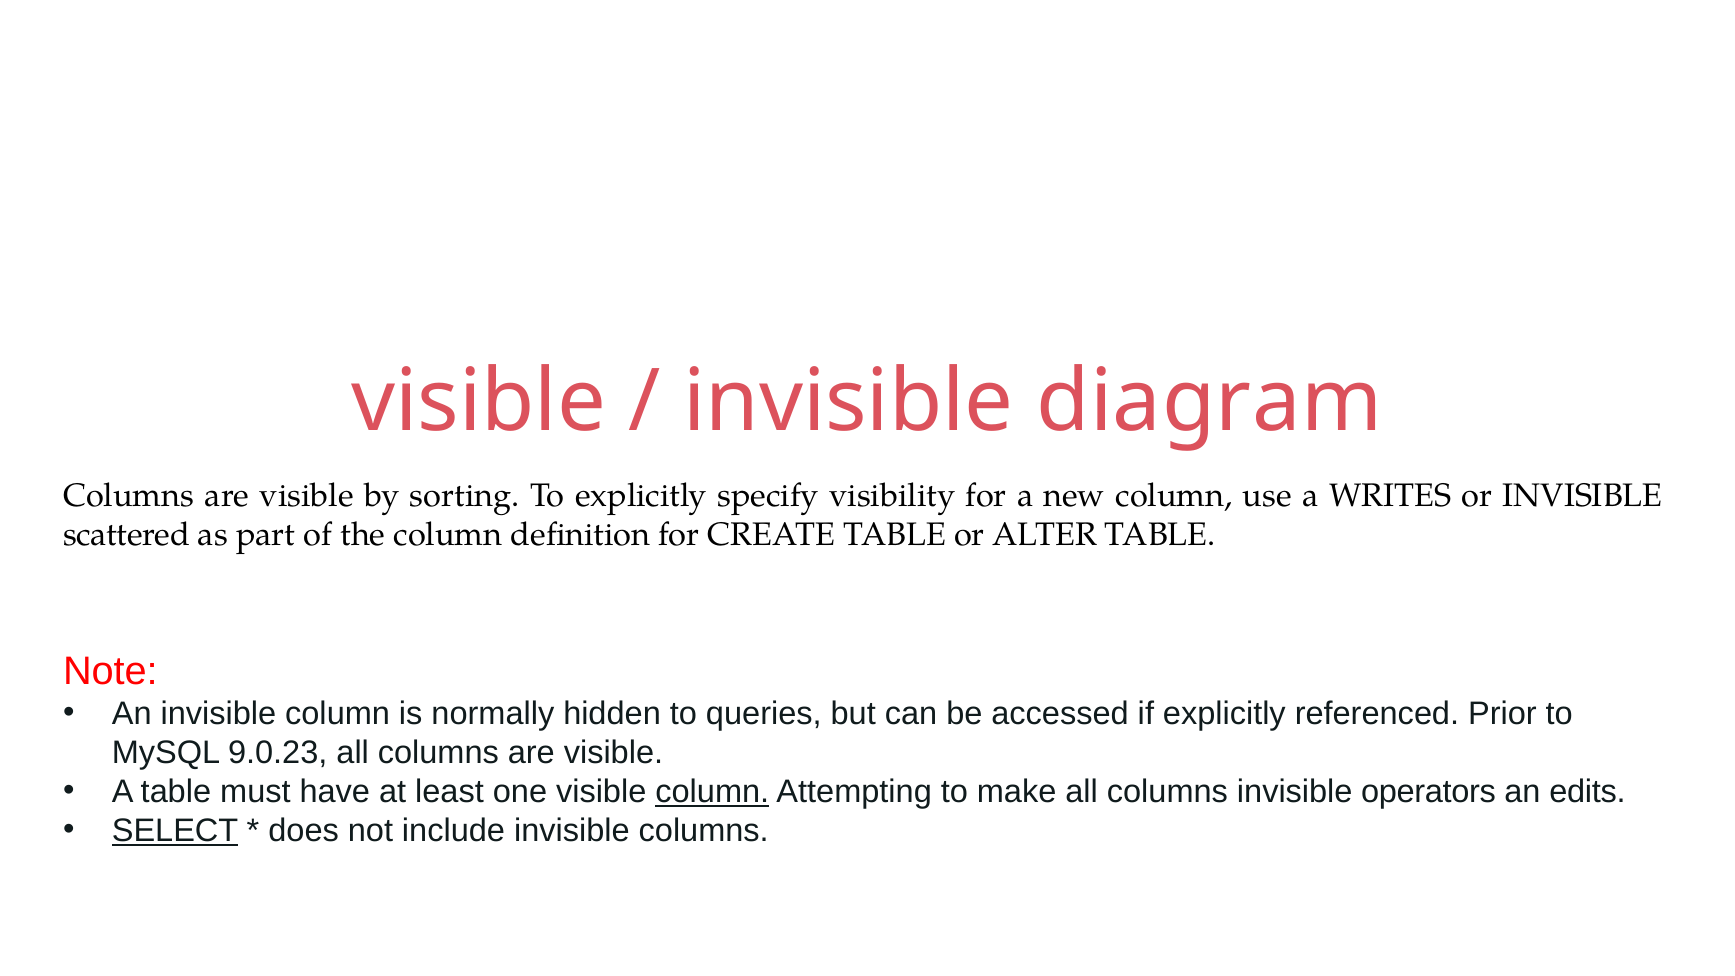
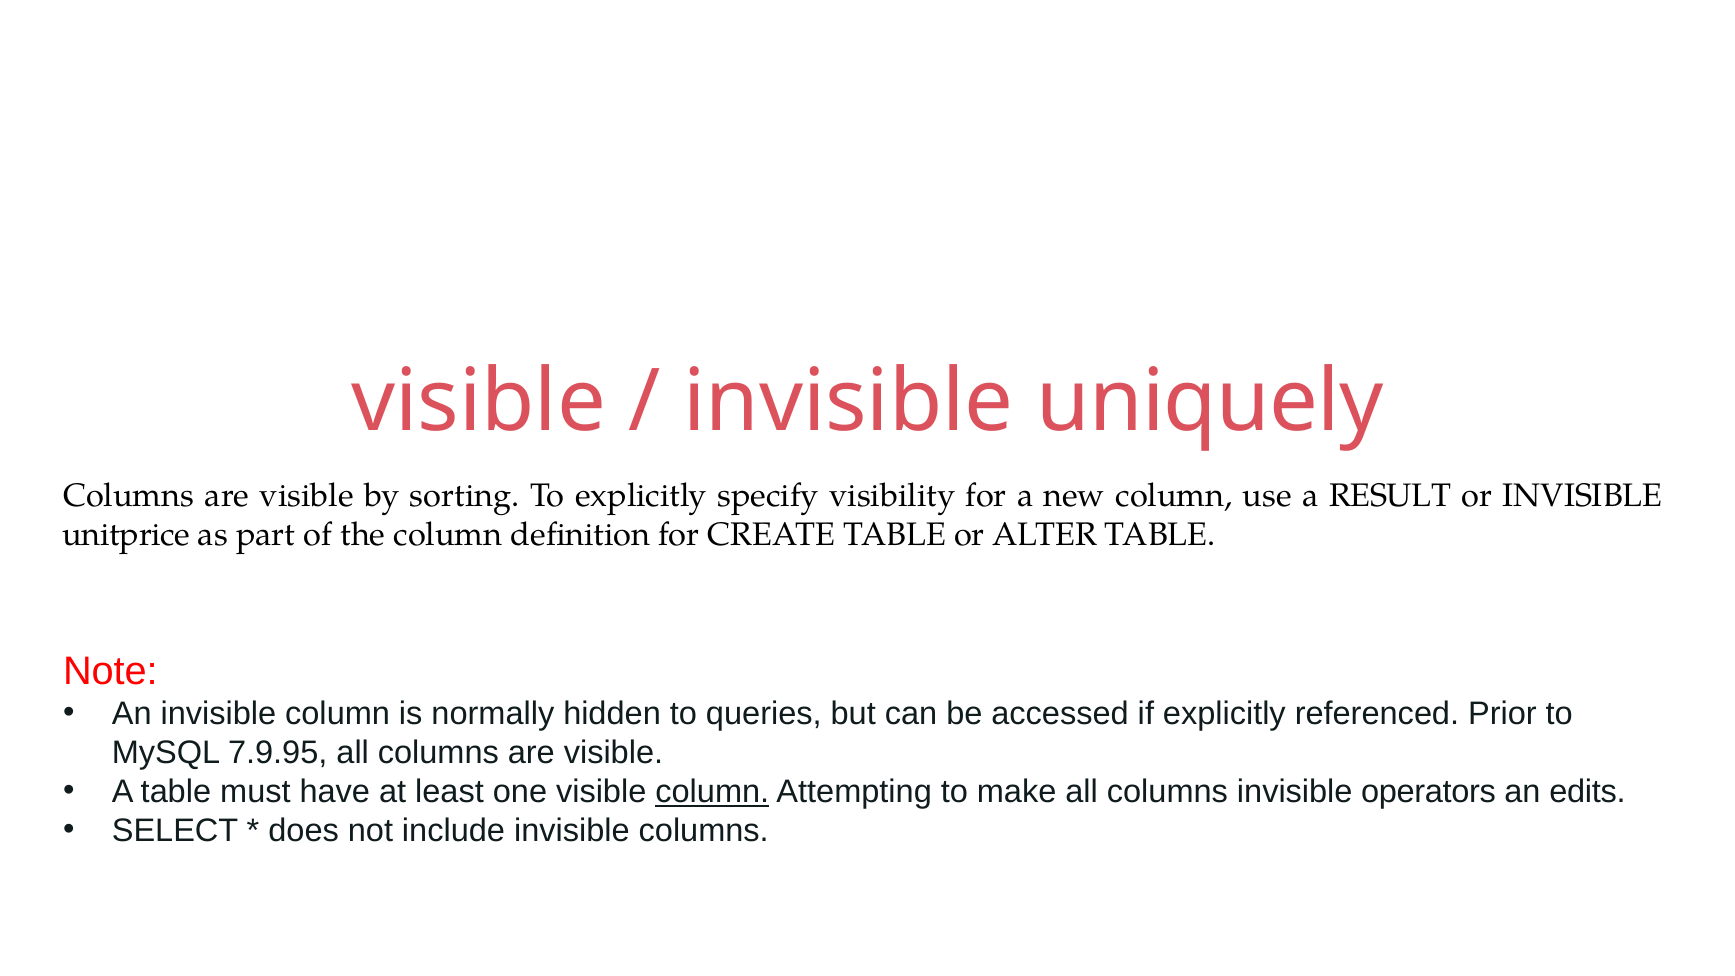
diagram: diagram -> uniquely
WRITES: WRITES -> RESULT
scattered: scattered -> unitprice
9.0.23: 9.0.23 -> 7.9.95
SELECT underline: present -> none
